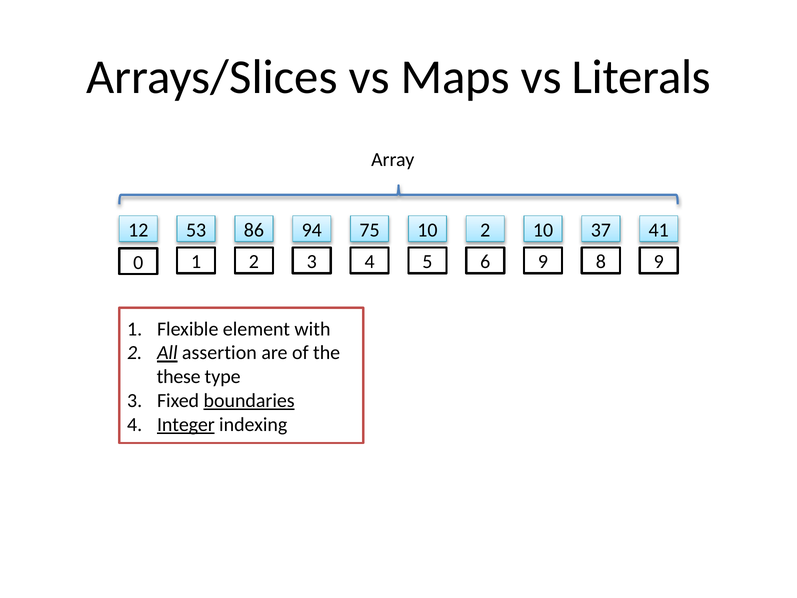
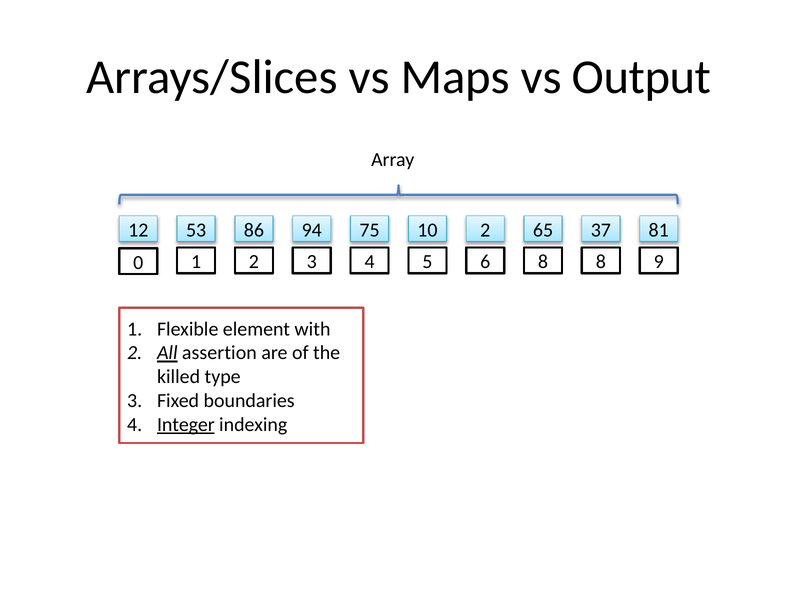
Literals: Literals -> Output
2 10: 10 -> 65
41: 41 -> 81
6 9: 9 -> 8
these: these -> killed
boundaries underline: present -> none
